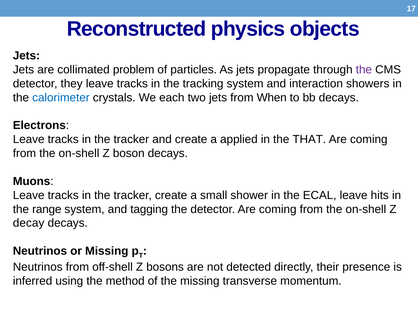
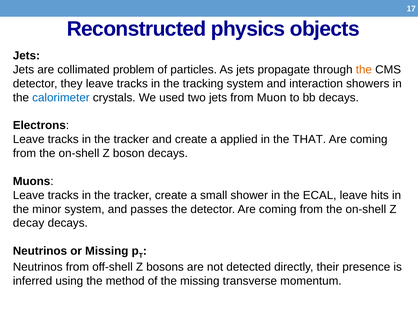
the at (364, 69) colour: purple -> orange
each: each -> used
When: When -> Muon
range: range -> minor
tagging: tagging -> passes
